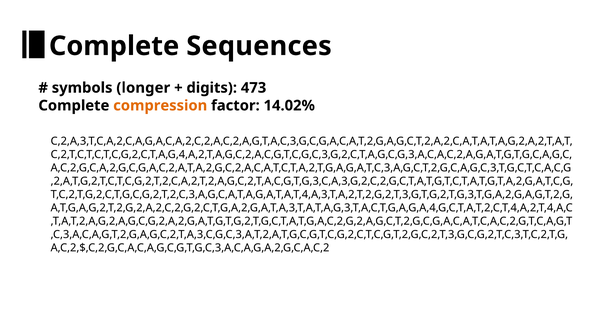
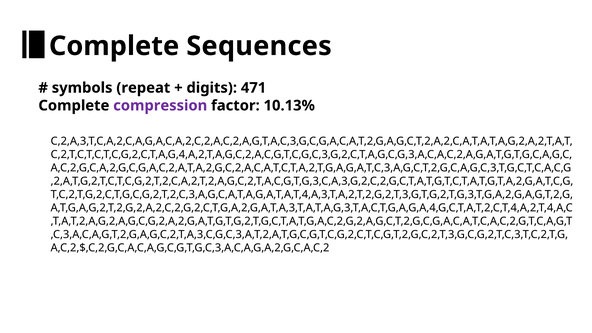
longer: longer -> repeat
473: 473 -> 471
compression colour: orange -> purple
14.02%: 14.02% -> 10.13%
